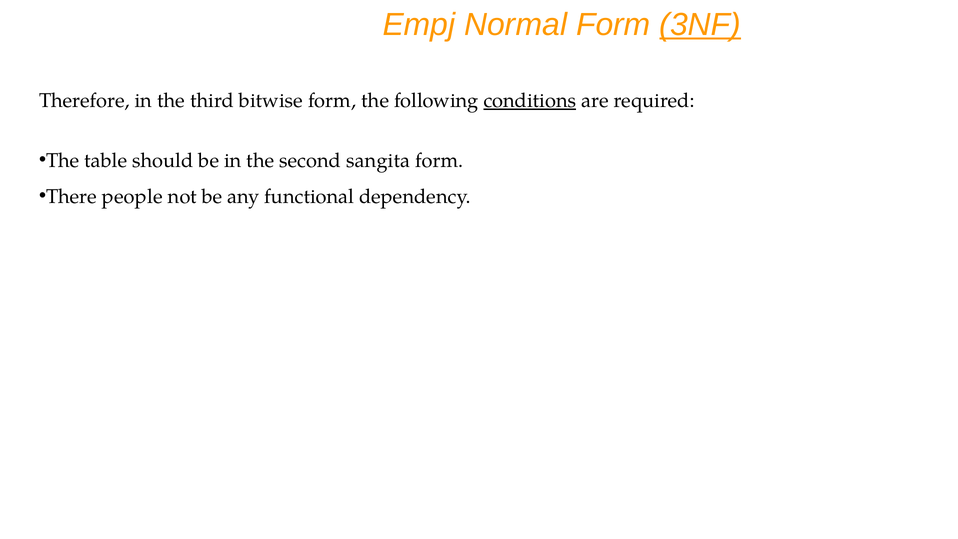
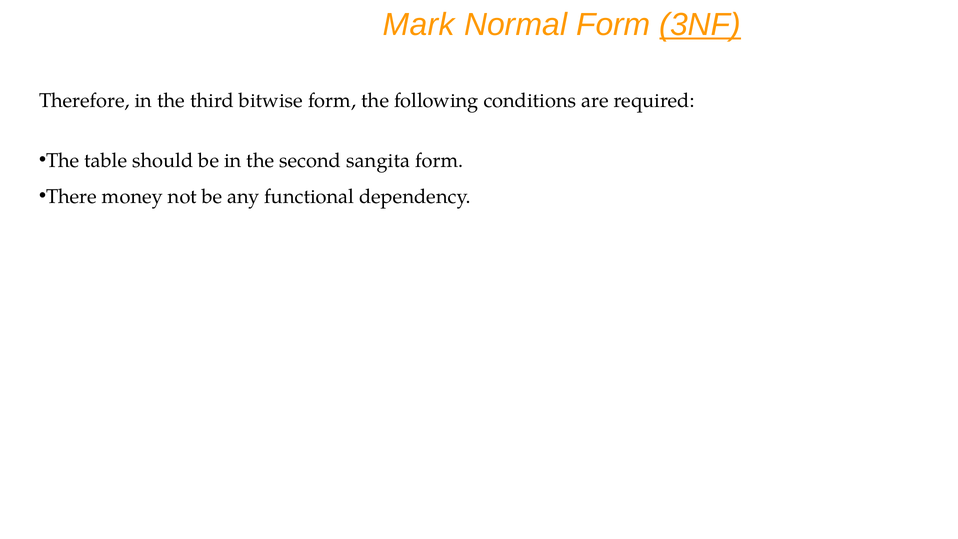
Empj: Empj -> Mark
conditions underline: present -> none
people: people -> money
